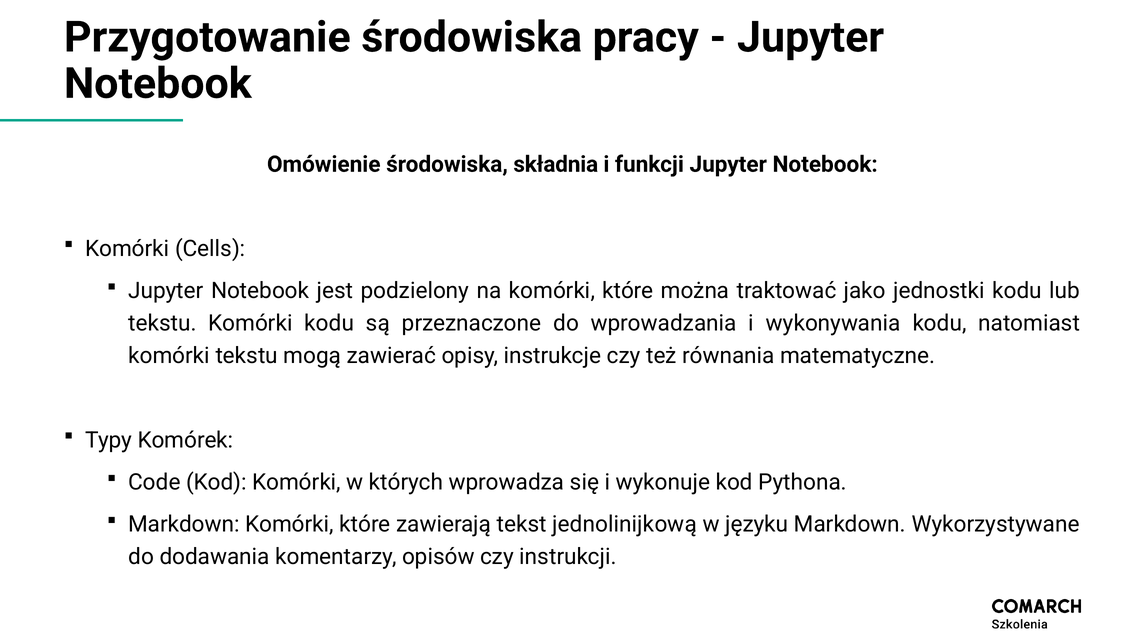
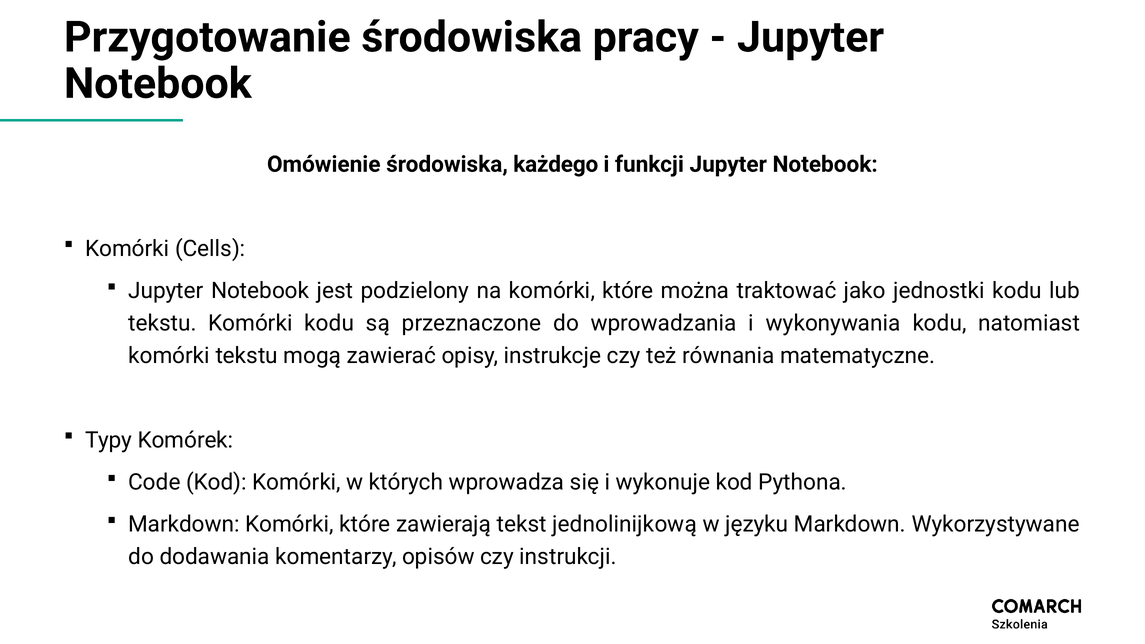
składnia: składnia -> każdego
